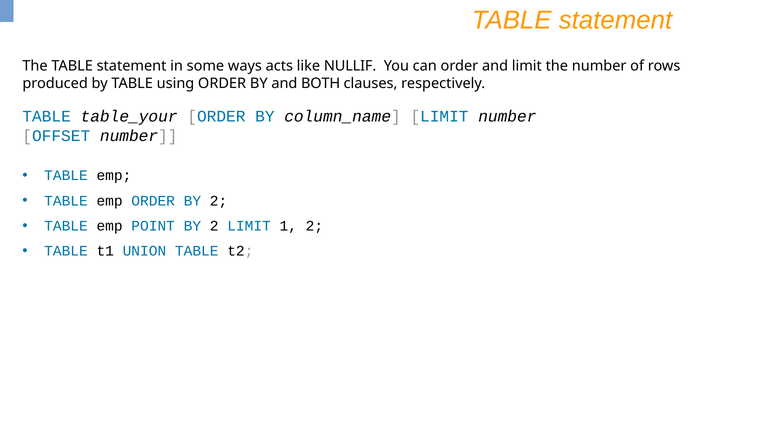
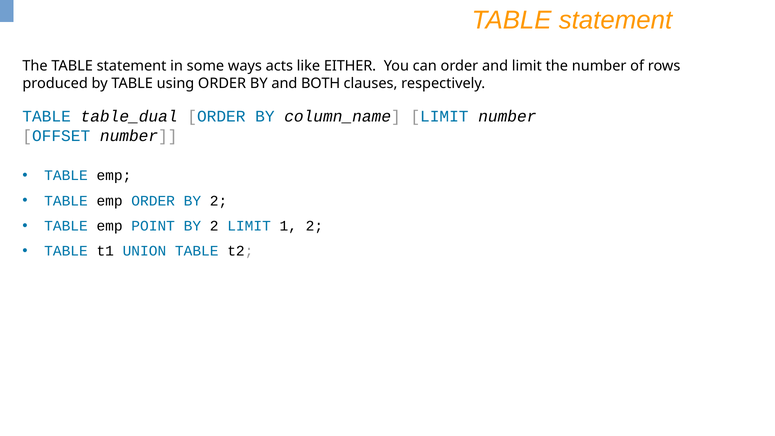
NULLIF: NULLIF -> EITHER
table_your: table_your -> table_dual
